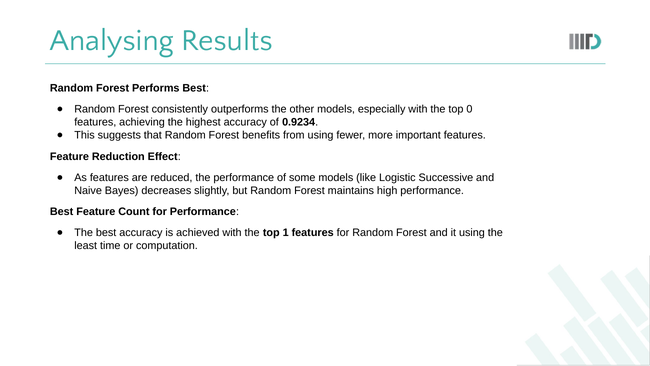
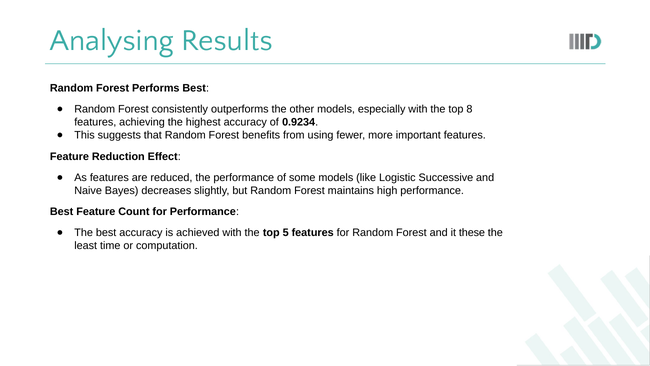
0: 0 -> 8
1: 1 -> 5
it using: using -> these
